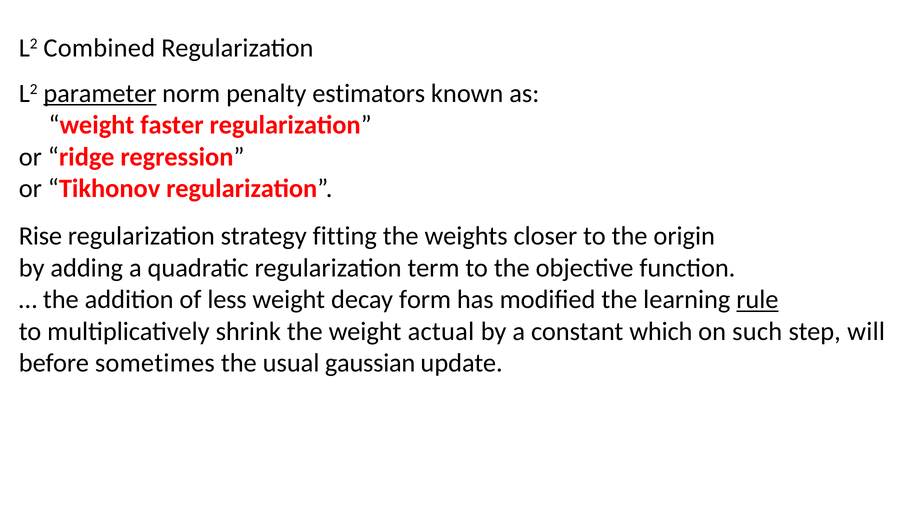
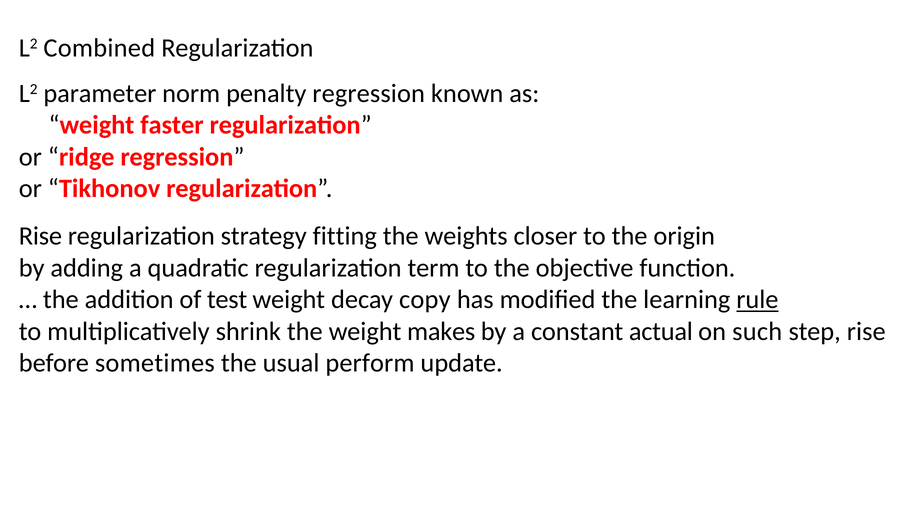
parameter underline: present -> none
penalty estimators: estimators -> regression
less: less -> test
form: form -> copy
actual: actual -> makes
which: which -> actual
step will: will -> rise
gaussian: gaussian -> perform
